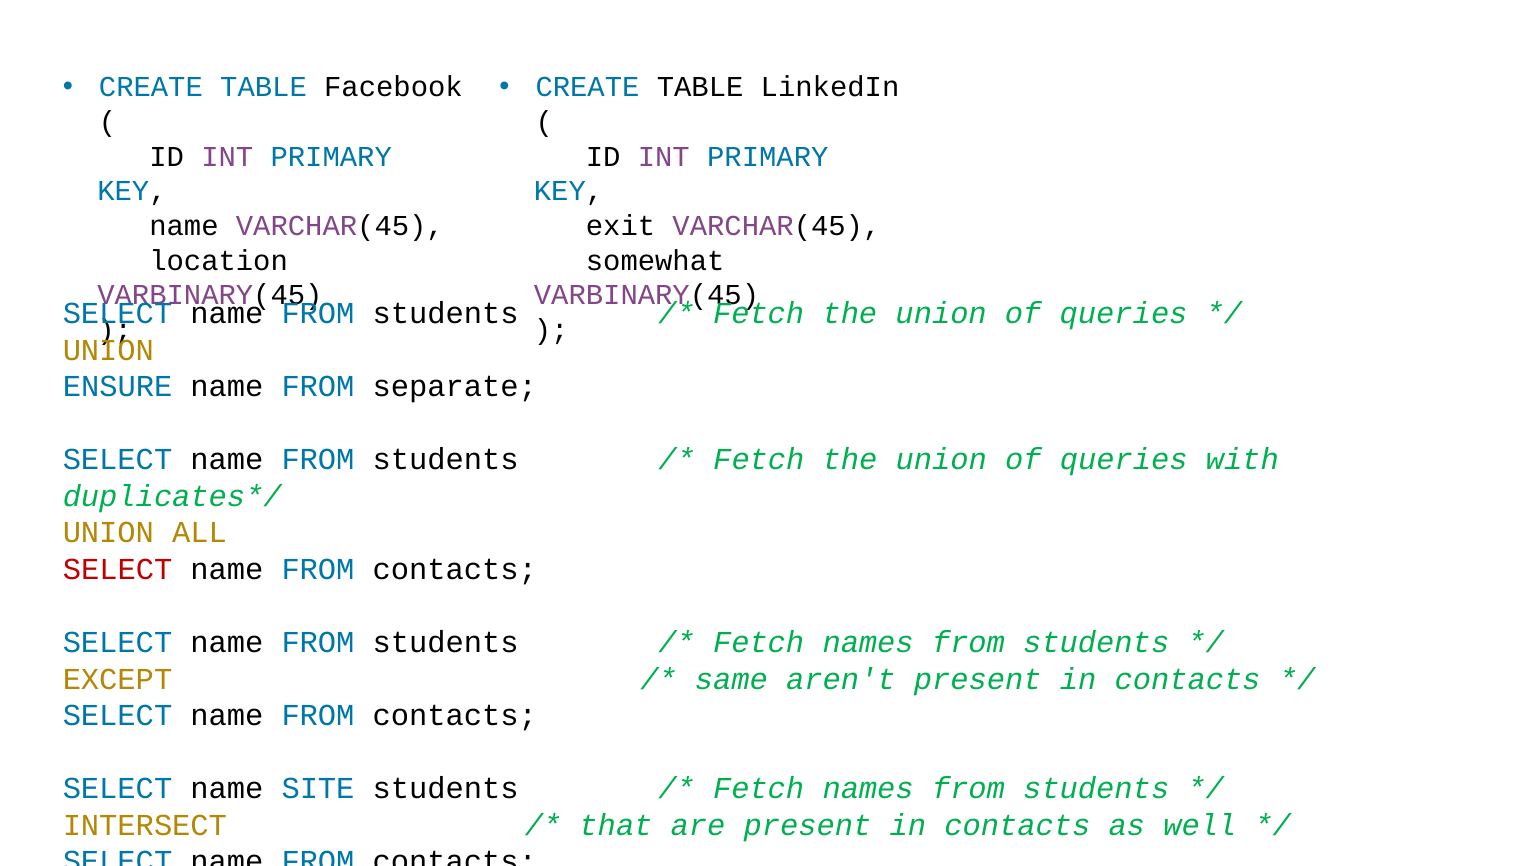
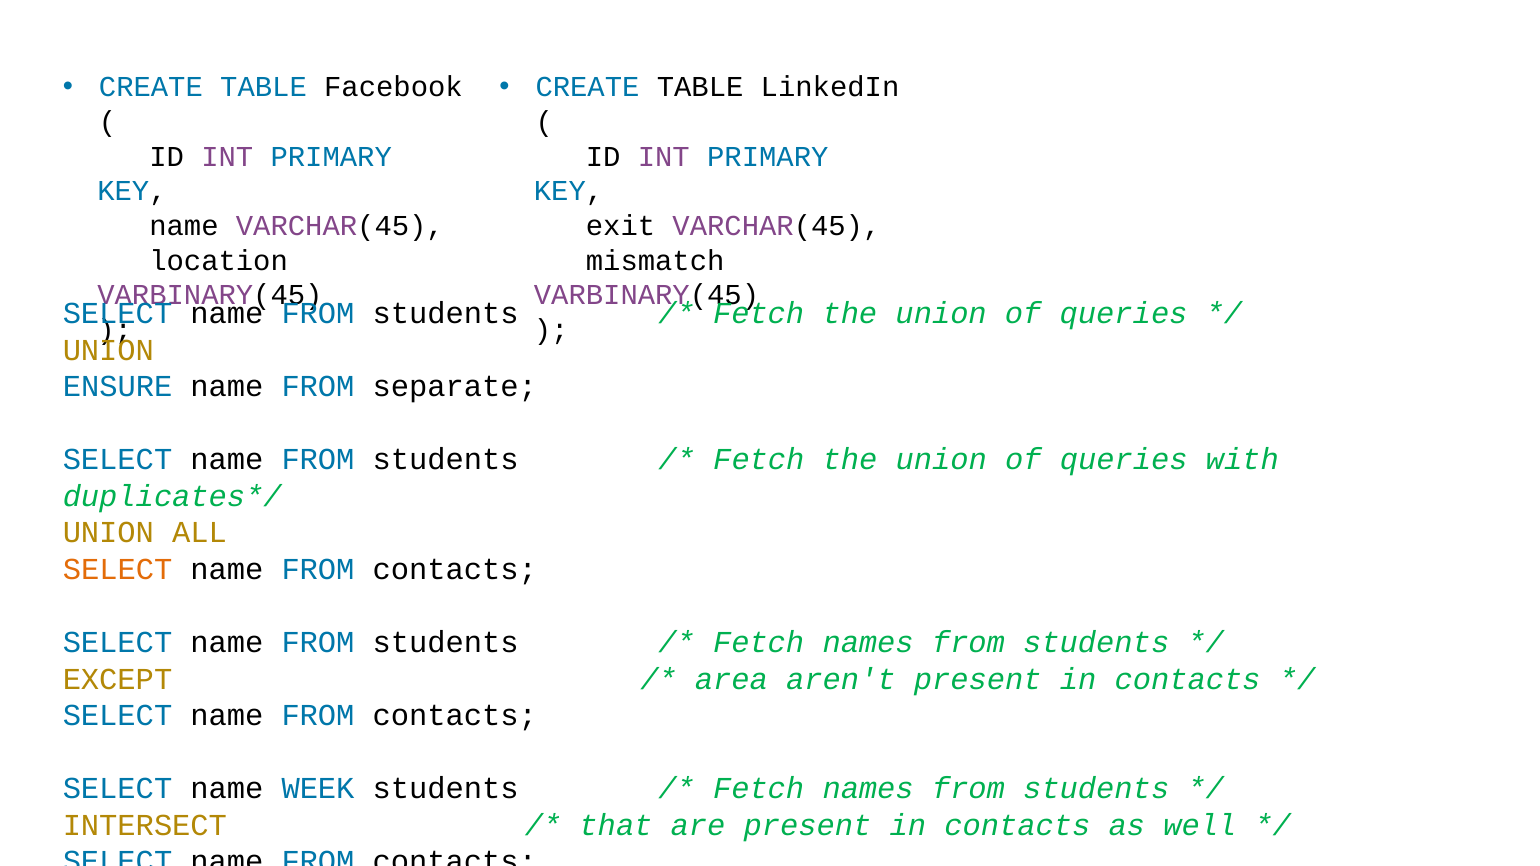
somewhat: somewhat -> mismatch
SELECT at (118, 570) colour: red -> orange
same: same -> area
SITE: SITE -> WEEK
